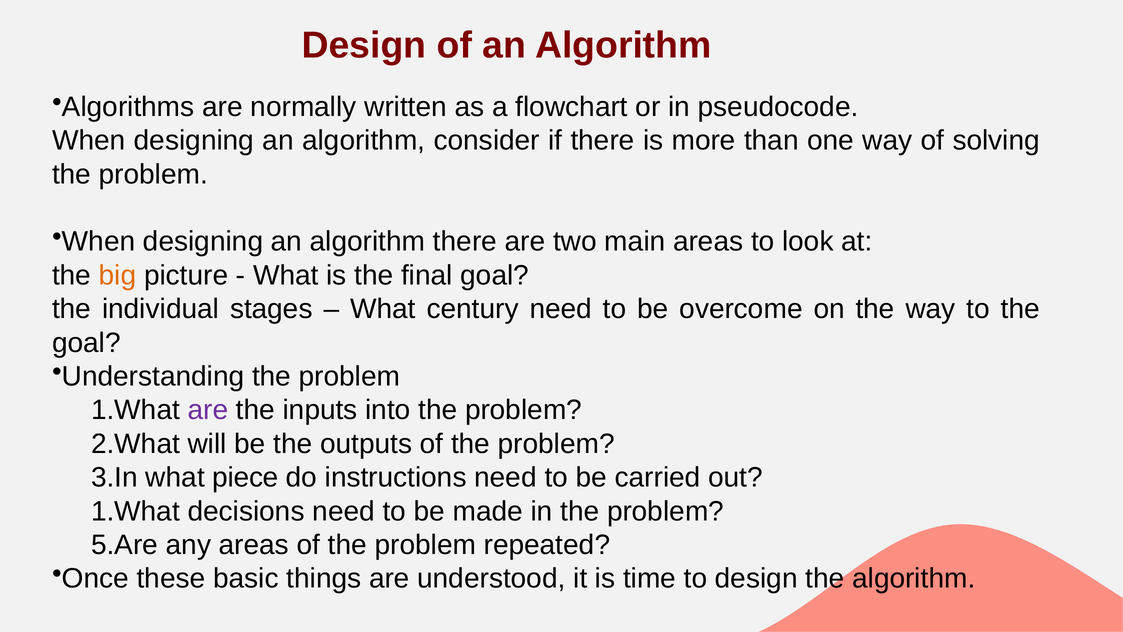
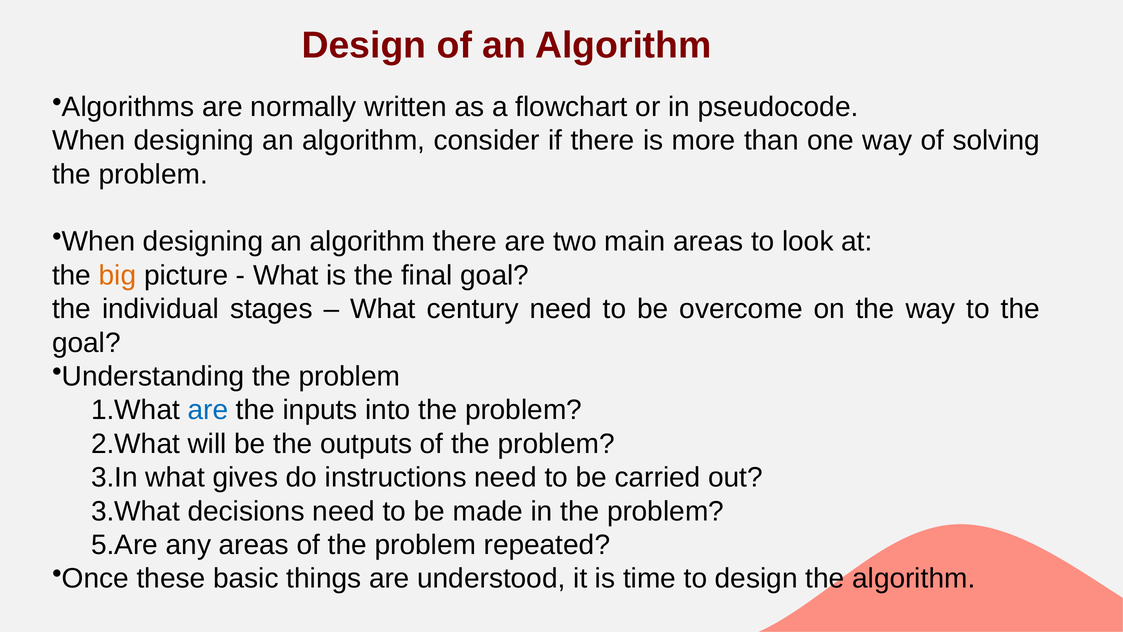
are at (208, 410) colour: purple -> blue
piece: piece -> gives
1.What at (135, 511): 1.What -> 3.What
